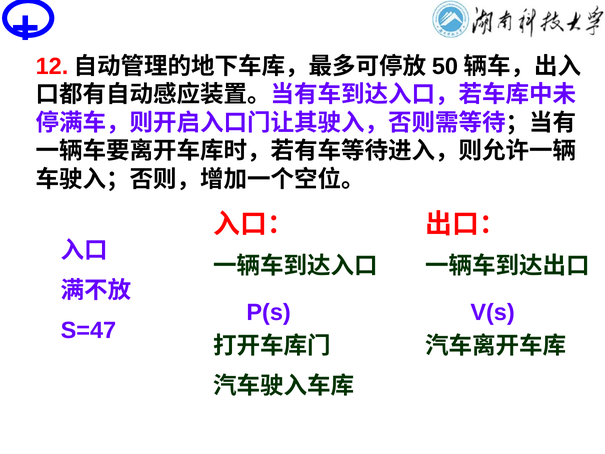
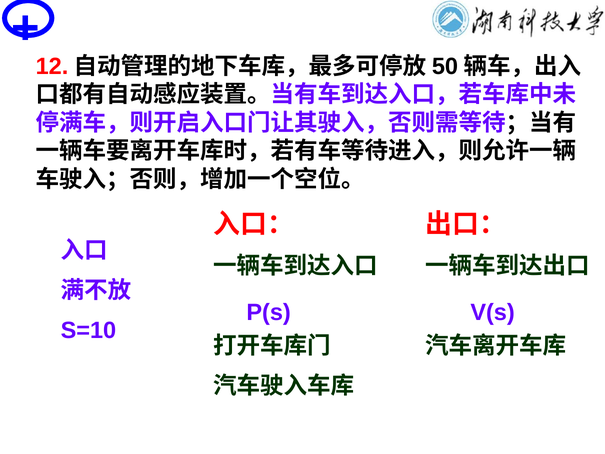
S=47: S=47 -> S=10
